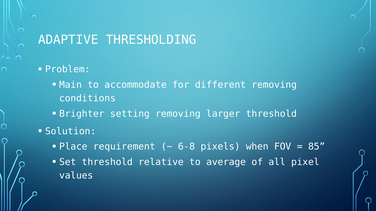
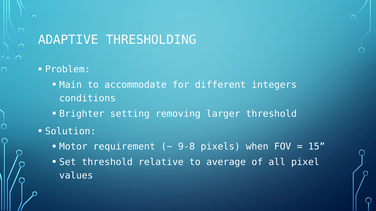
different removing: removing -> integers
Place: Place -> Motor
6-8: 6-8 -> 9-8
85: 85 -> 15
